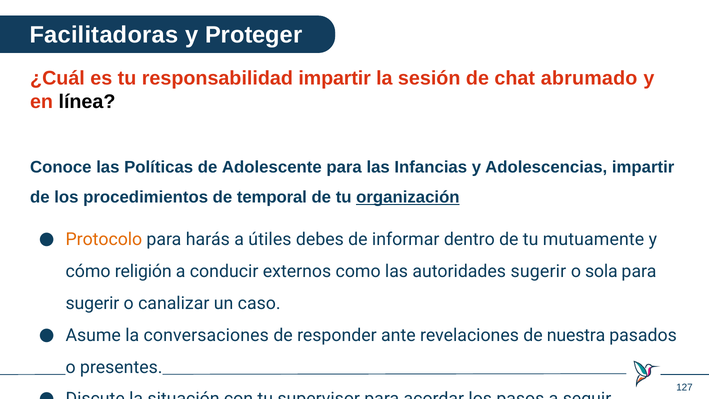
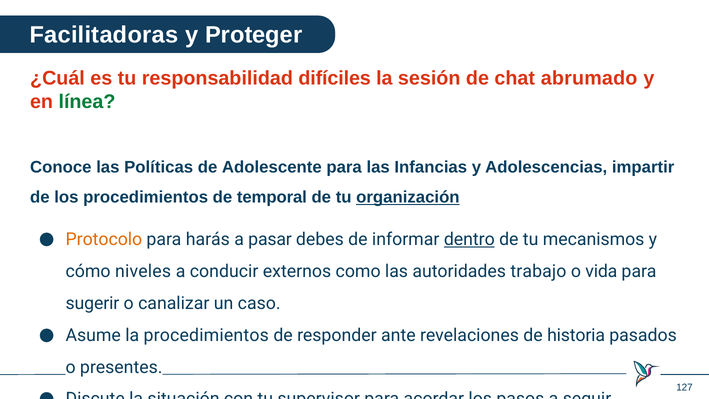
responsabilidad impartir: impartir -> difíciles
línea colour: black -> green
útiles: útiles -> pasar
dentro underline: none -> present
mutuamente: mutuamente -> mecanismos
religión: religión -> niveles
autoridades sugerir: sugerir -> trabajo
sola at (601, 271): sola -> vida
la conversaciones: conversaciones -> procedimientos
nuestra: nuestra -> historia
